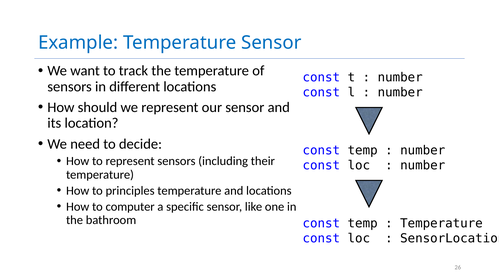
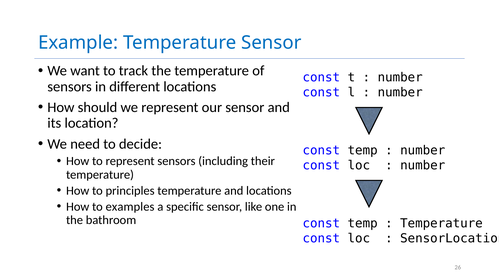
computer: computer -> examples
